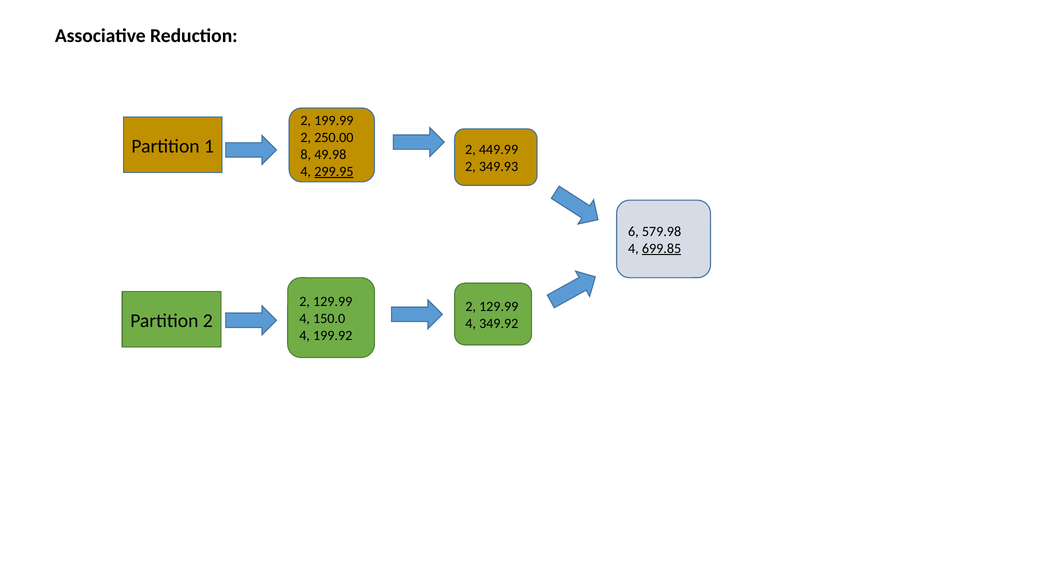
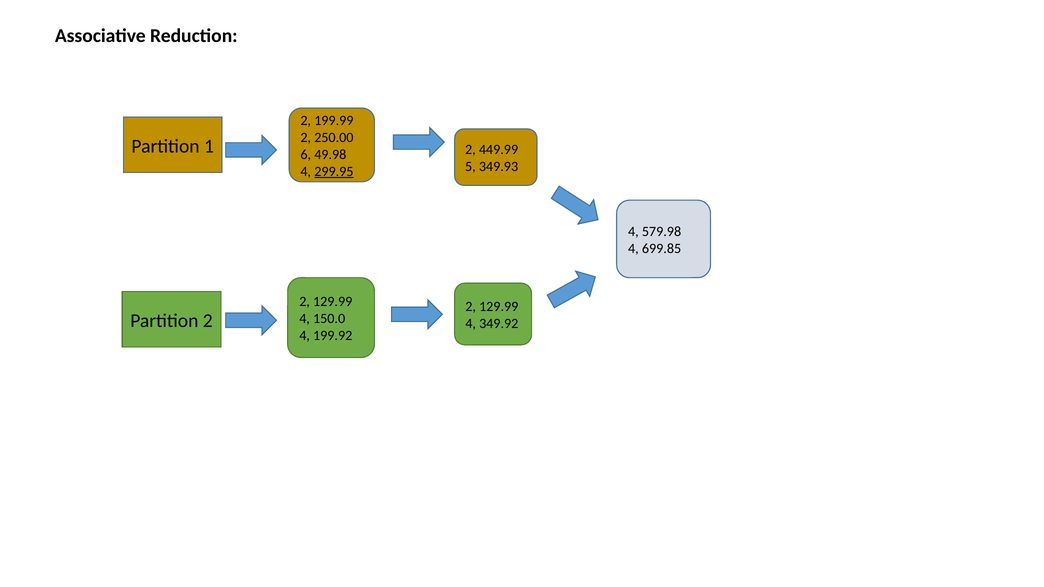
8: 8 -> 6
2 at (470, 167): 2 -> 5
6 at (633, 232): 6 -> 4
699.85 underline: present -> none
